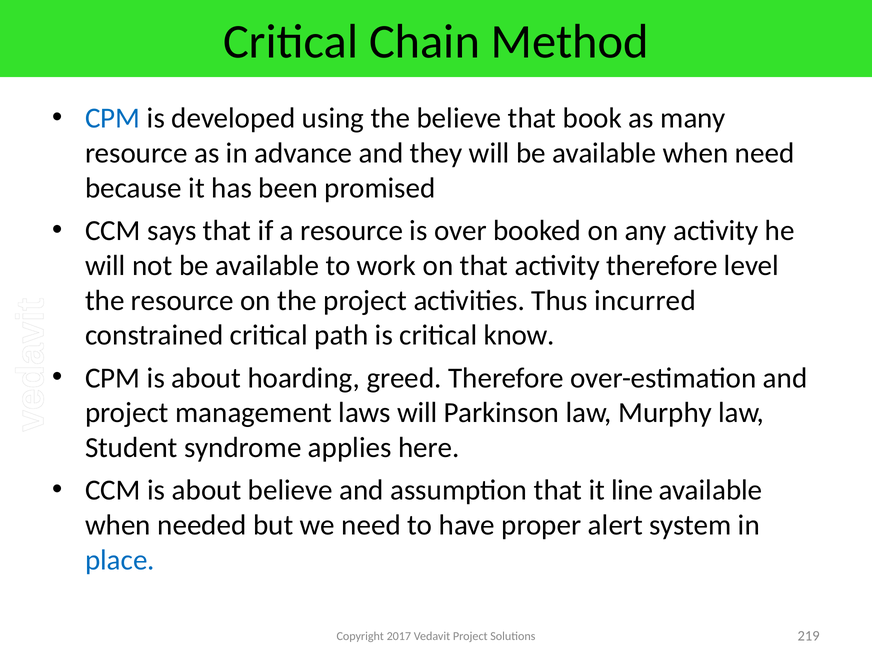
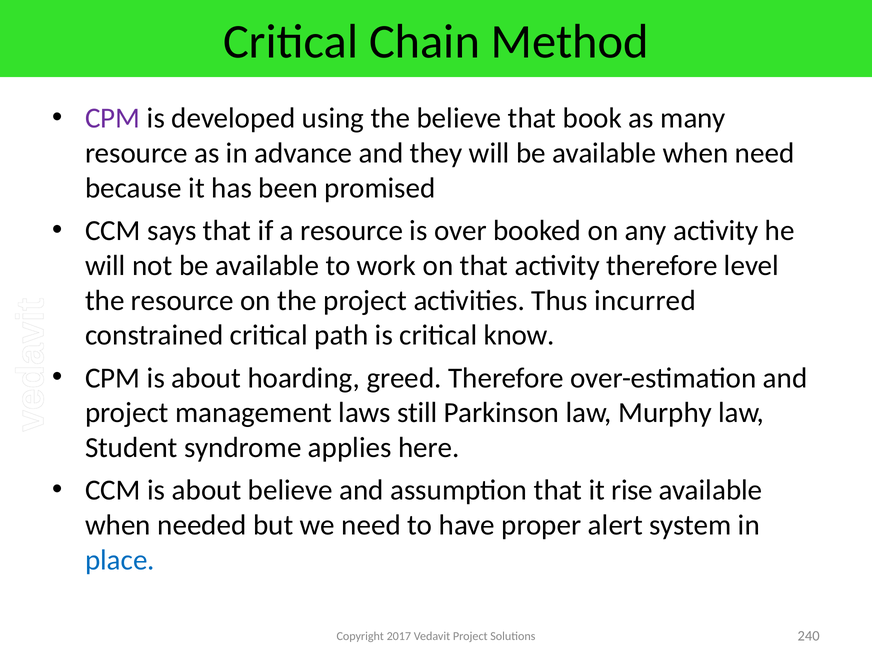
CPM at (113, 118) colour: blue -> purple
laws will: will -> still
line: line -> rise
219: 219 -> 240
